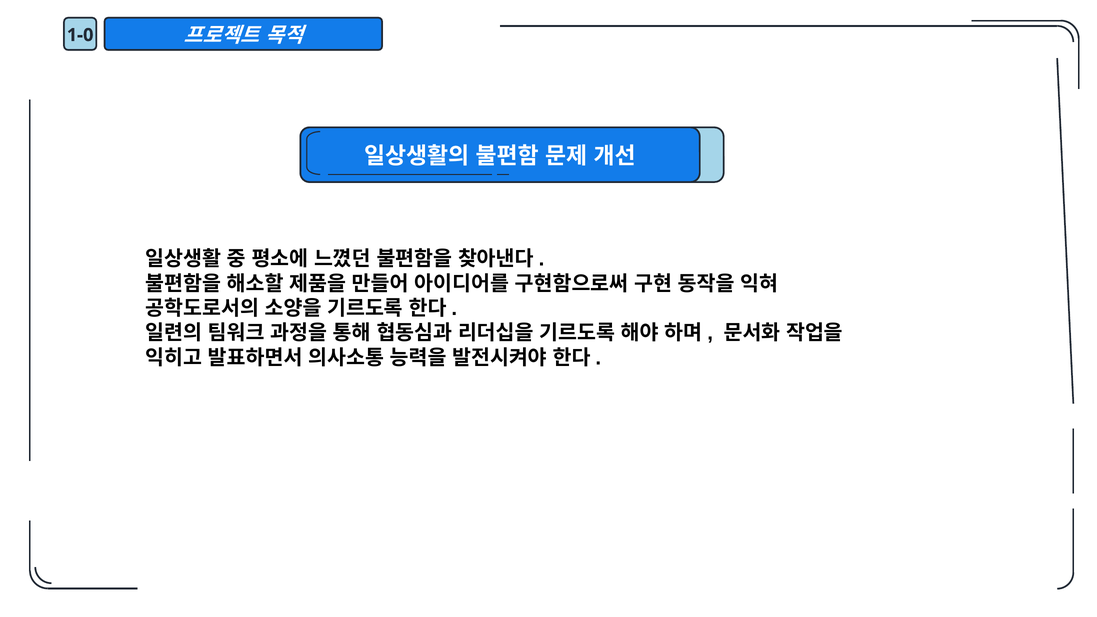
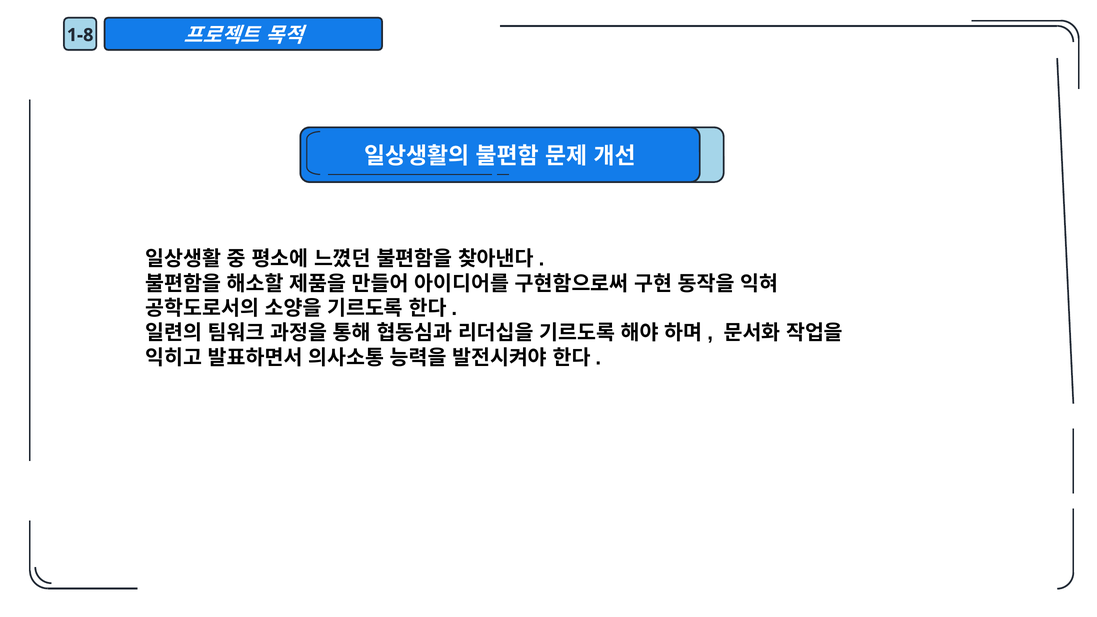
1-0: 1-0 -> 1-8
